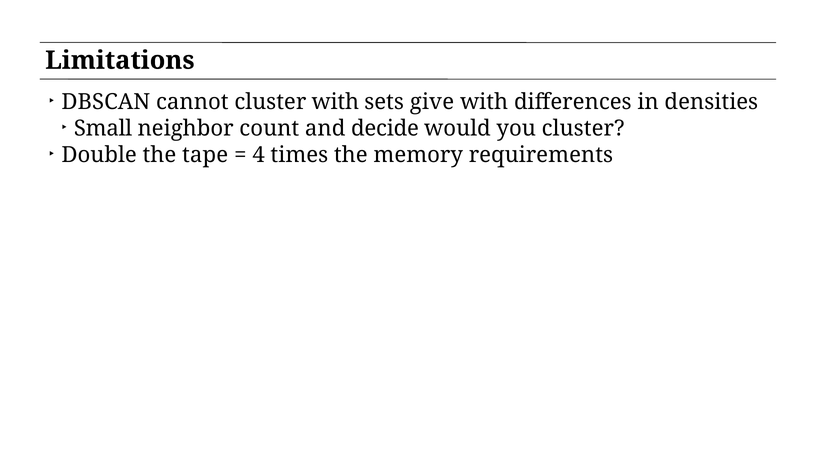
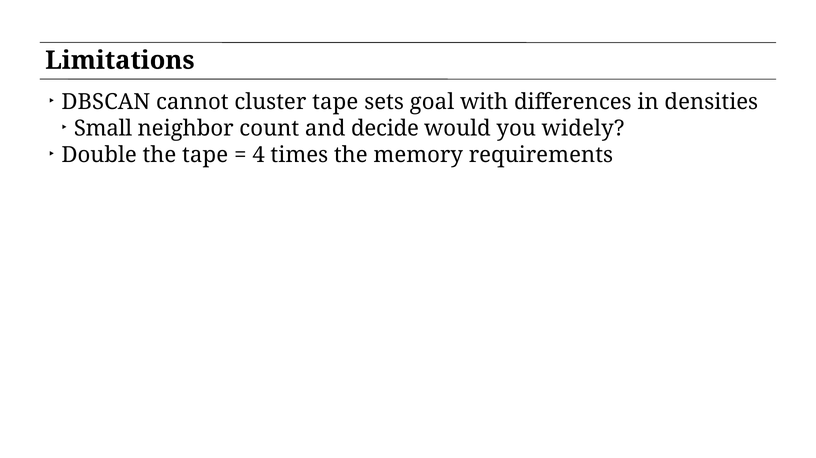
cluster with: with -> tape
give: give -> goal
you cluster: cluster -> widely
